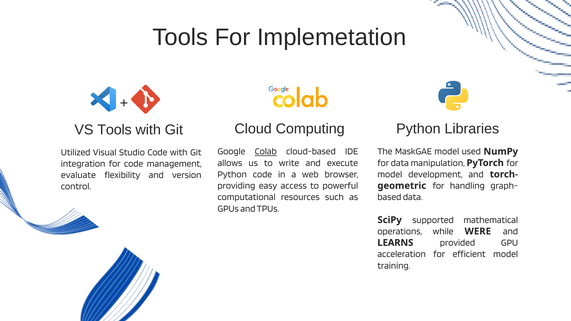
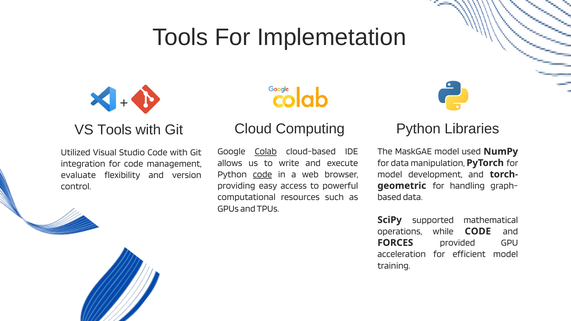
code at (262, 174) underline: none -> present
while WERE: WERE -> CODE
LEARNS: LEARNS -> FORCES
